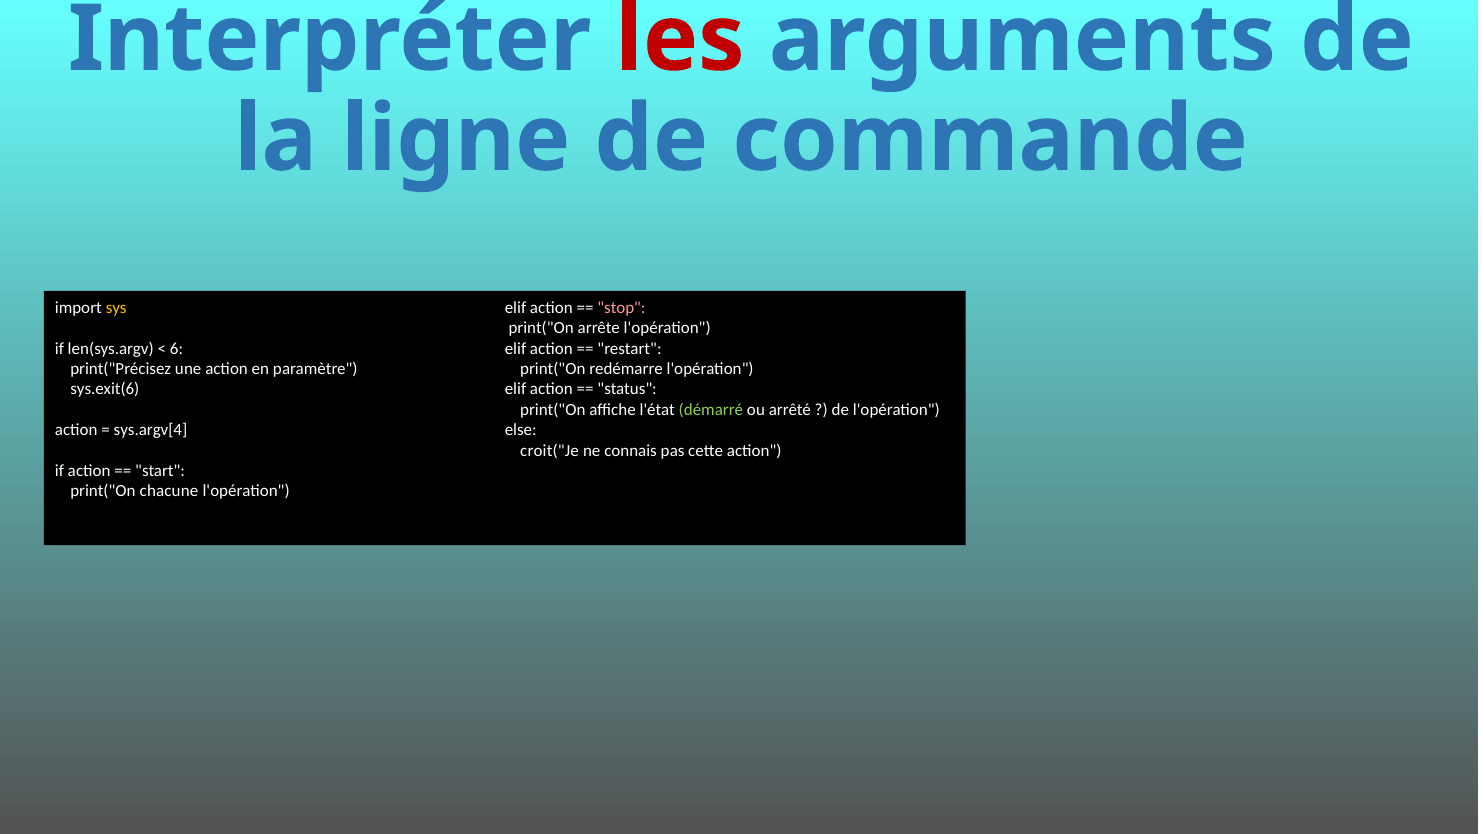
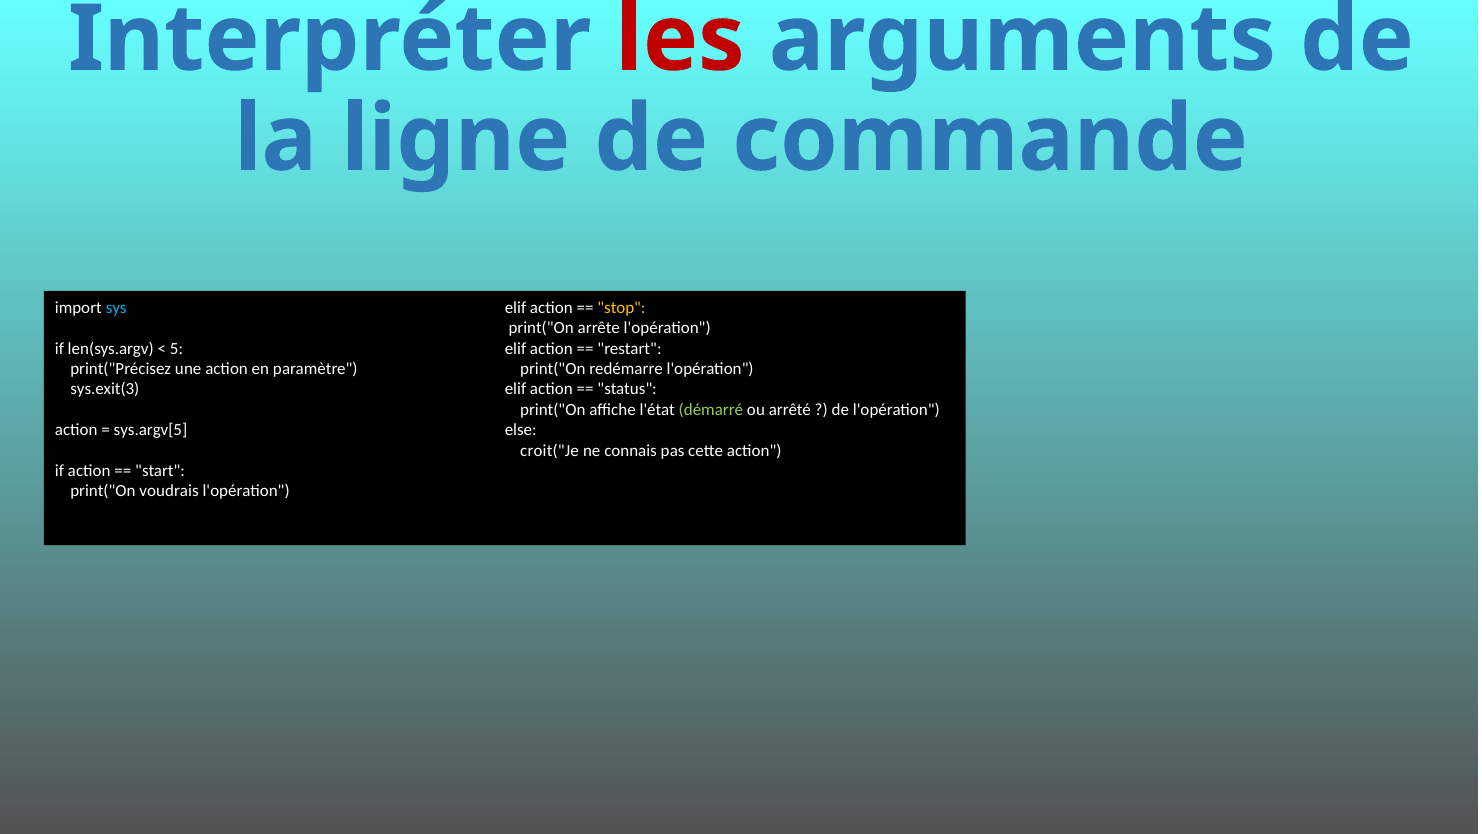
sys colour: yellow -> light blue
stop colour: pink -> yellow
6: 6 -> 5
sys.exit(6: sys.exit(6 -> sys.exit(3
sys.argv[4: sys.argv[4 -> sys.argv[5
chacune: chacune -> voudrais
